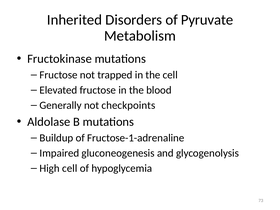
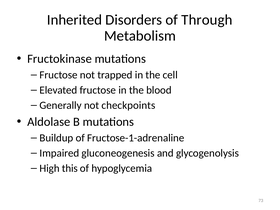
Pyruvate: Pyruvate -> Through
High cell: cell -> this
